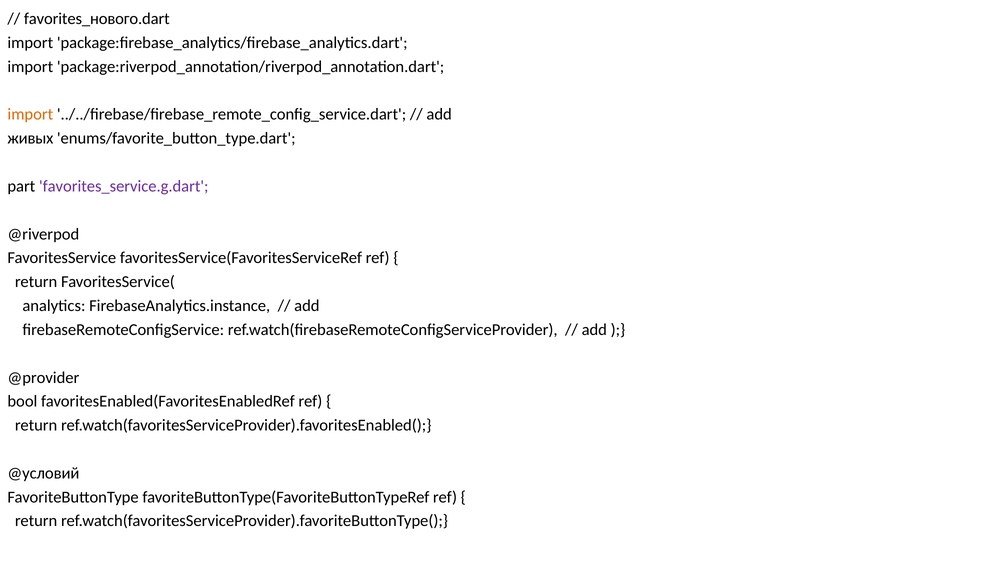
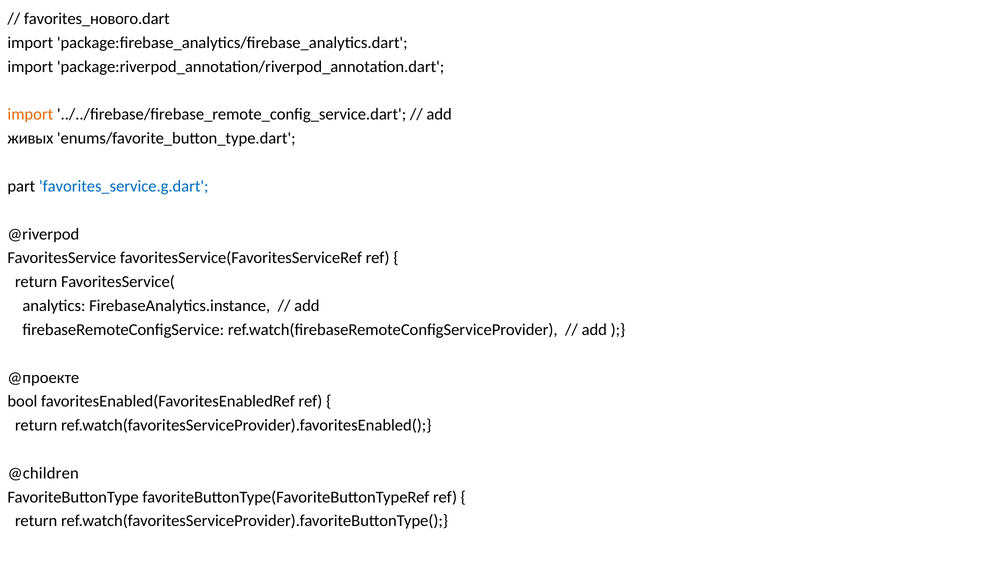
favorites_service.g.dart colour: purple -> blue
@provider: @provider -> @проекте
@условий: @условий -> @children
